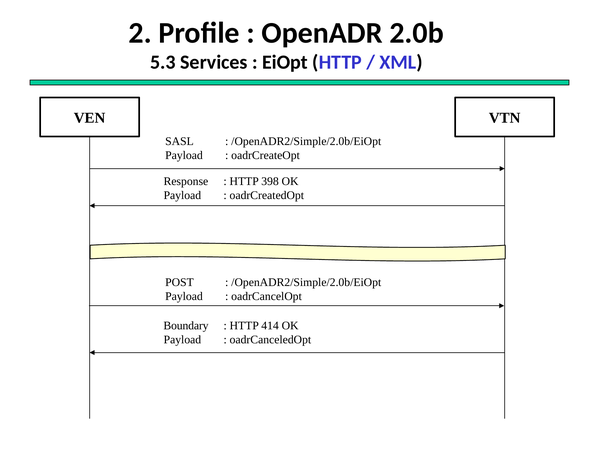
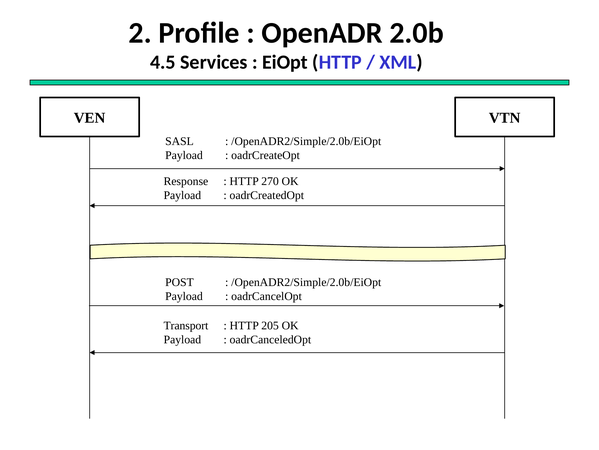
5.3: 5.3 -> 4.5
398: 398 -> 270
Boundary: Boundary -> Transport
414: 414 -> 205
